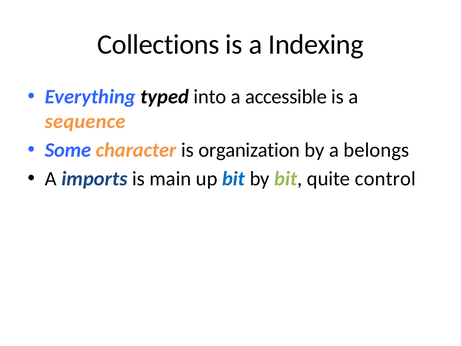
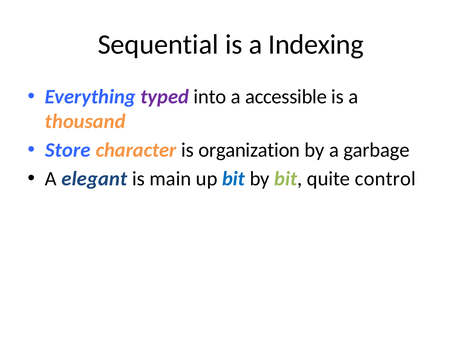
Collections: Collections -> Sequential
typed colour: black -> purple
sequence: sequence -> thousand
Some: Some -> Store
belongs: belongs -> garbage
imports: imports -> elegant
